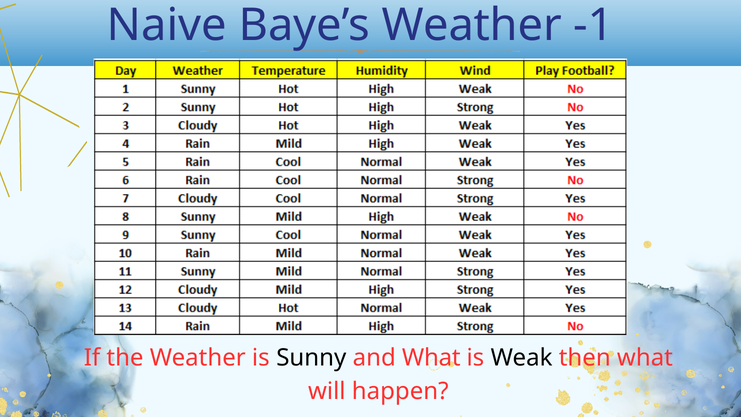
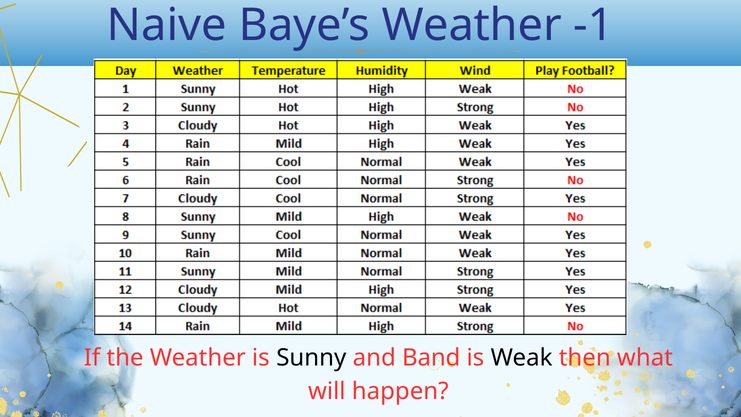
and What: What -> Band
